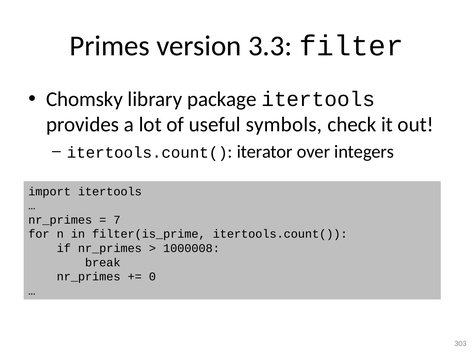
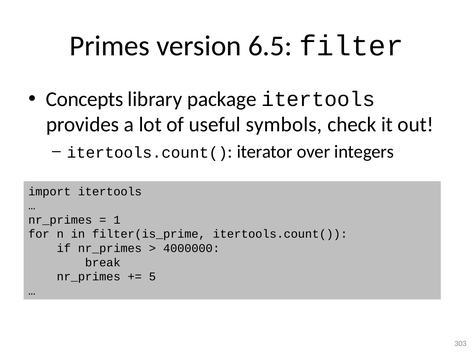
3.3: 3.3 -> 6.5
Chomsky: Chomsky -> Concepts
7: 7 -> 1
1000008: 1000008 -> 4000000
0: 0 -> 5
